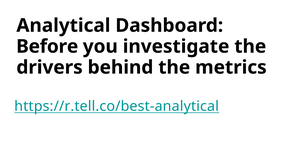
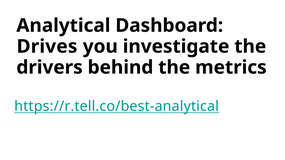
Before: Before -> Drives
